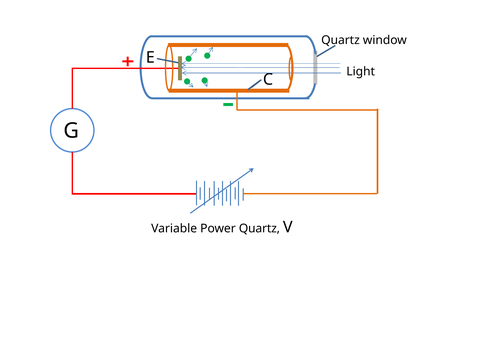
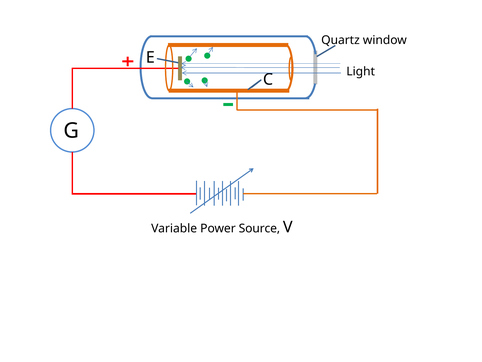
Power Quartz: Quartz -> Source
